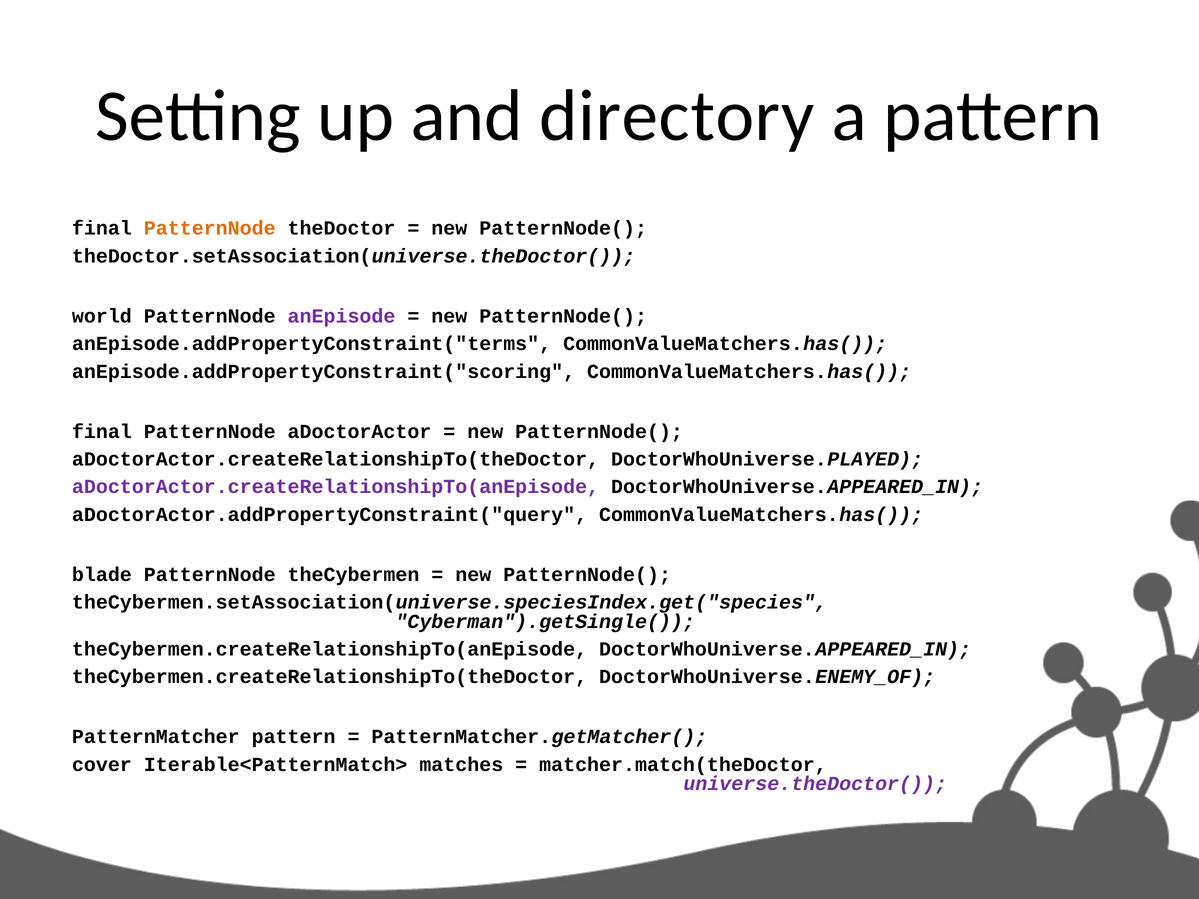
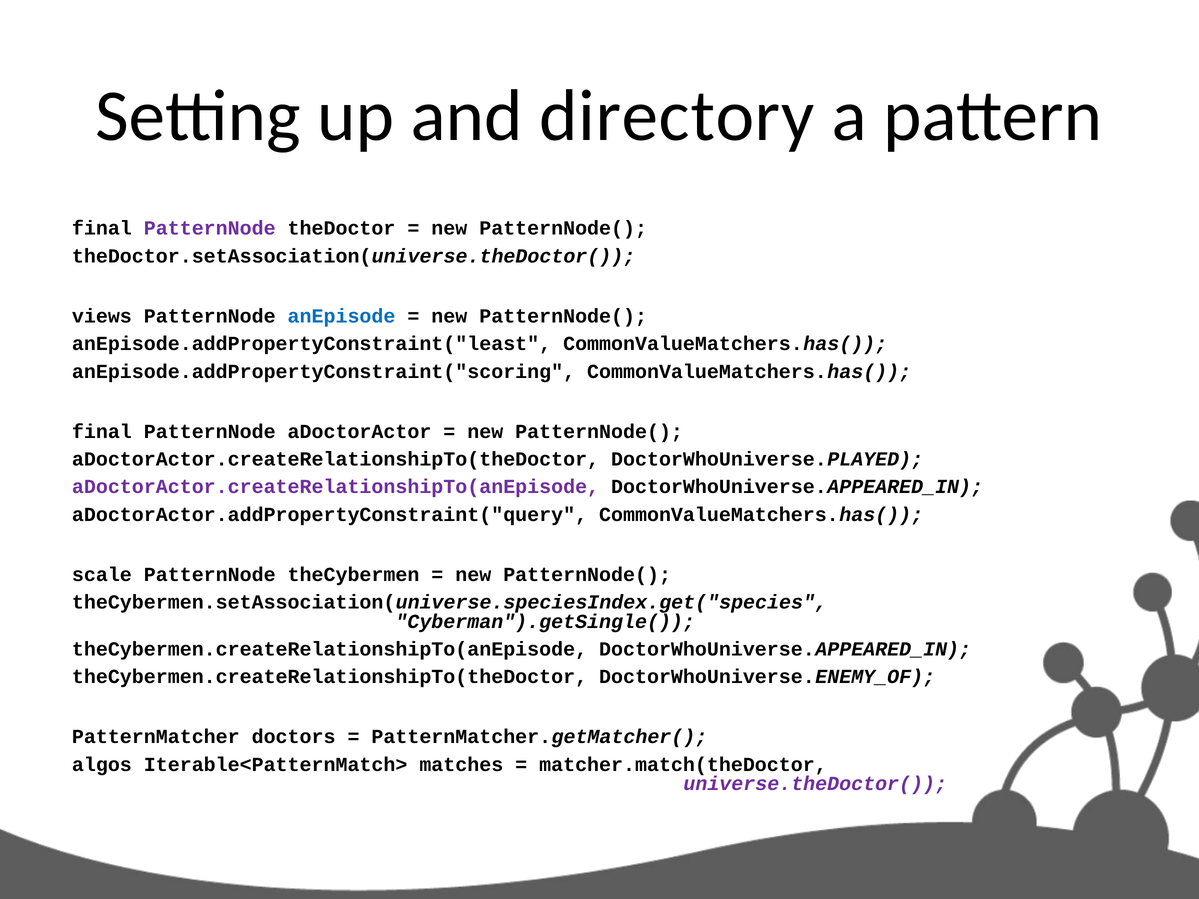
PatternNode at (210, 228) colour: orange -> purple
world: world -> views
anEpisode colour: purple -> blue
anEpisode.addPropertyConstraint("terms: anEpisode.addPropertyConstraint("terms -> anEpisode.addPropertyConstraint("least
blade: blade -> scale
PatternMatcher pattern: pattern -> doctors
cover: cover -> algos
